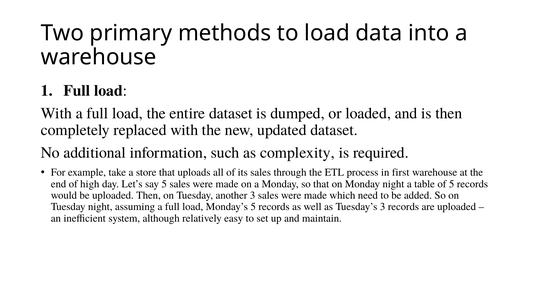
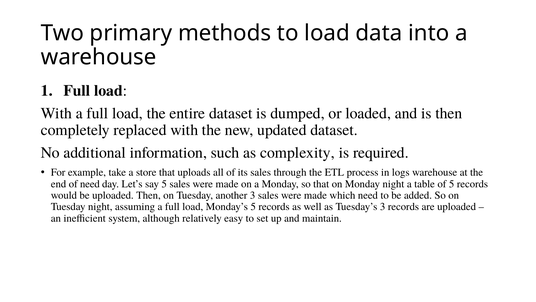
first: first -> logs
of high: high -> need
